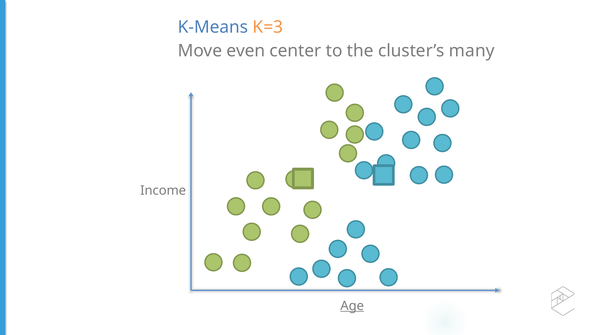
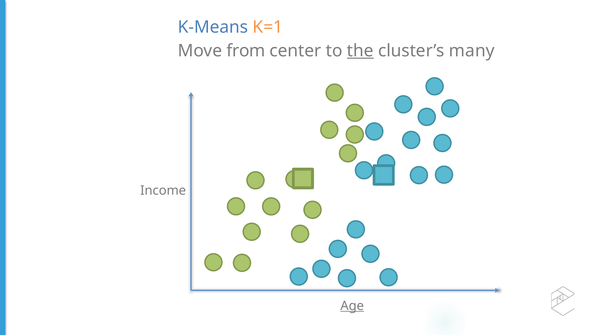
K=3: K=3 -> K=1
even: even -> from
the underline: none -> present
